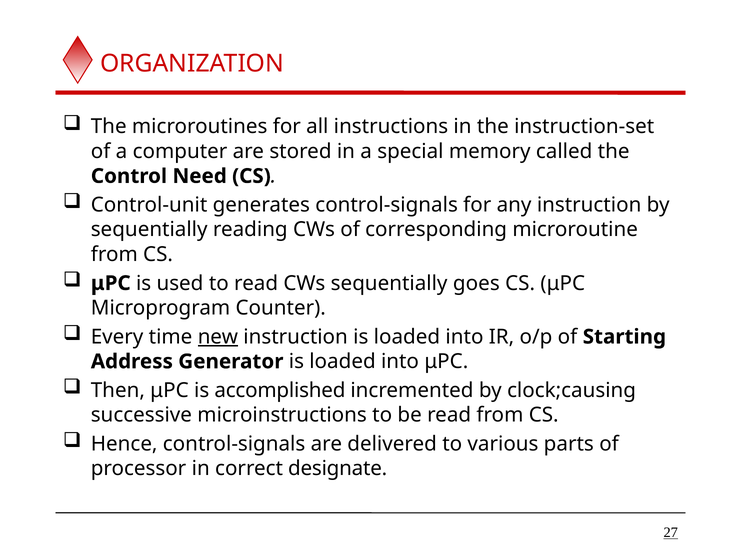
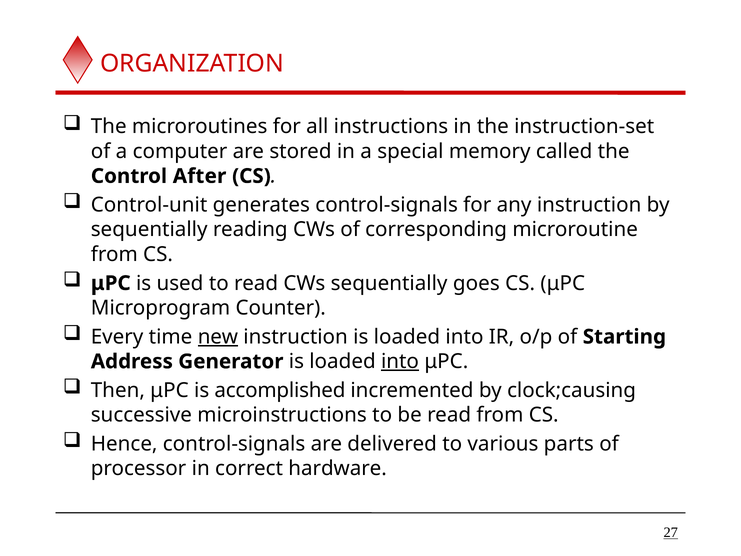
Need: Need -> After
into at (400, 361) underline: none -> present
designate: designate -> hardware
